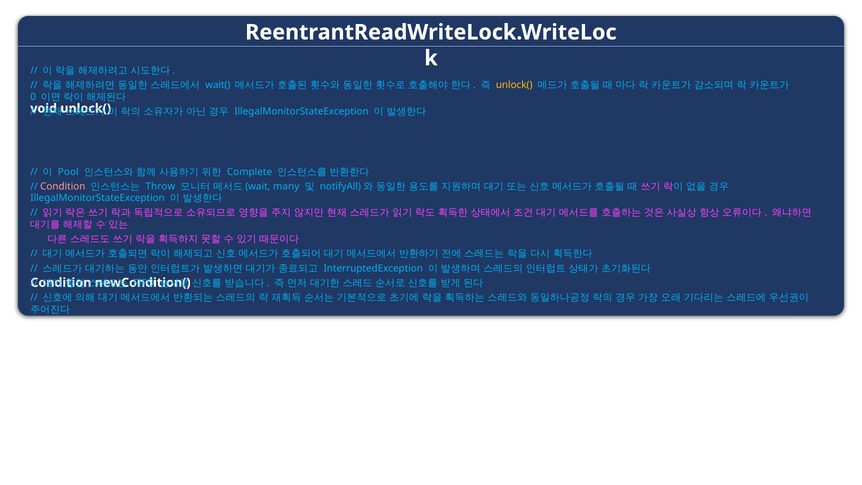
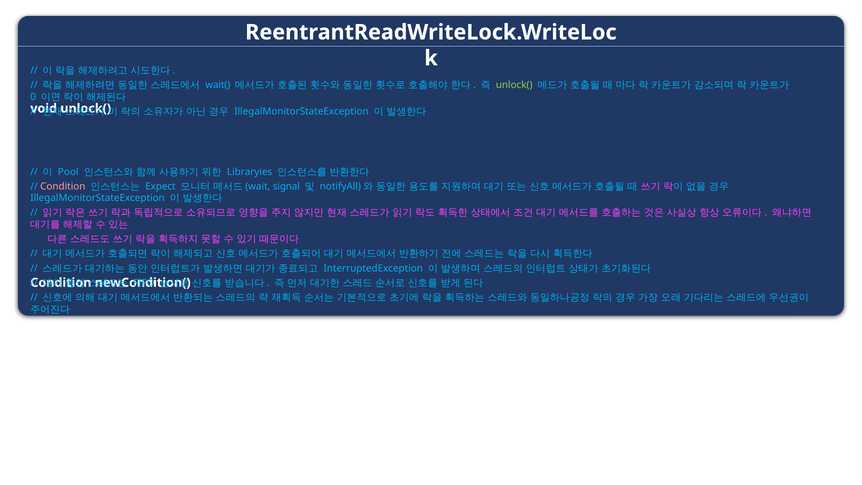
unlock( at (514, 85) colour: yellow -> light green
Complete: Complete -> Libraryies
Throw: Throw -> Expect
many: many -> signal
